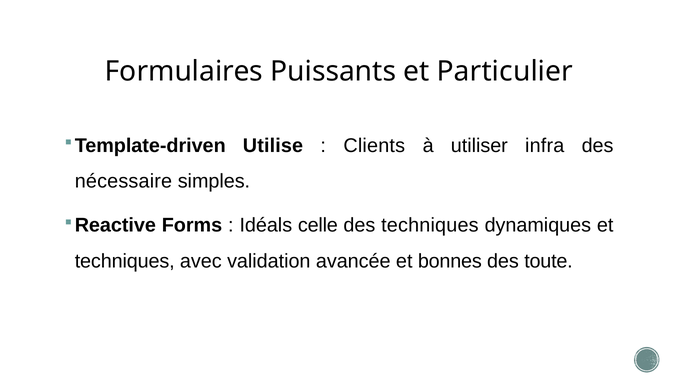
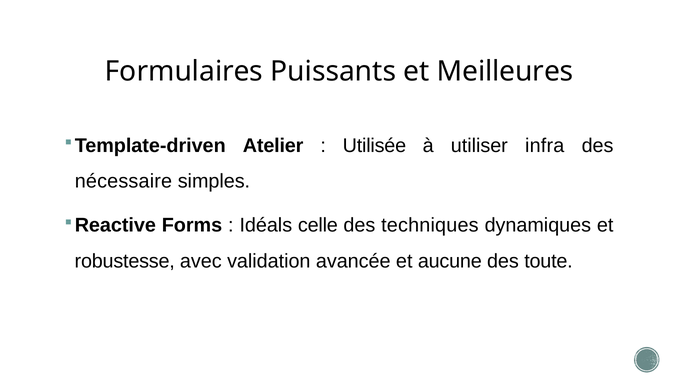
Particulier: Particulier -> Meilleures
Utilise: Utilise -> Atelier
Clients: Clients -> Utilisée
techniques at (125, 261): techniques -> robustesse
bonnes: bonnes -> aucune
